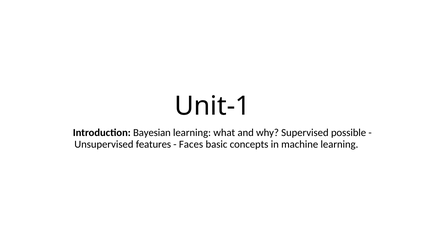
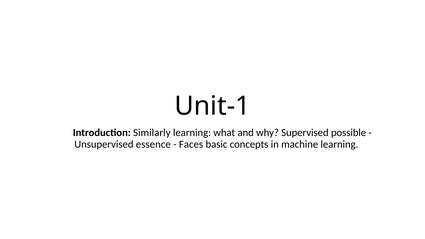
Bayesian: Bayesian -> Similarly
features: features -> essence
